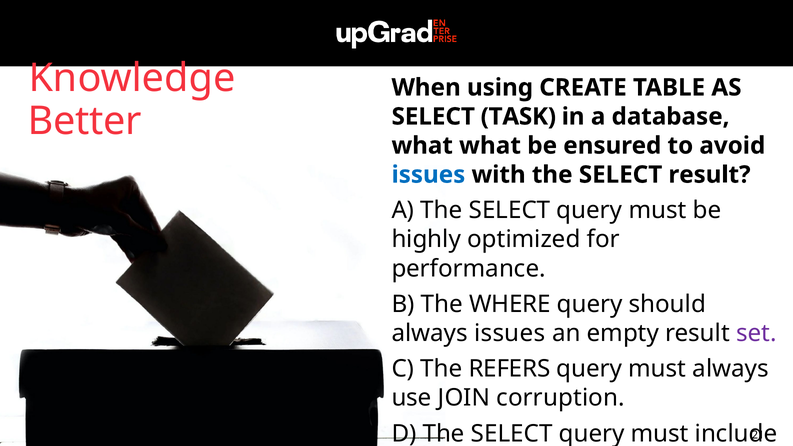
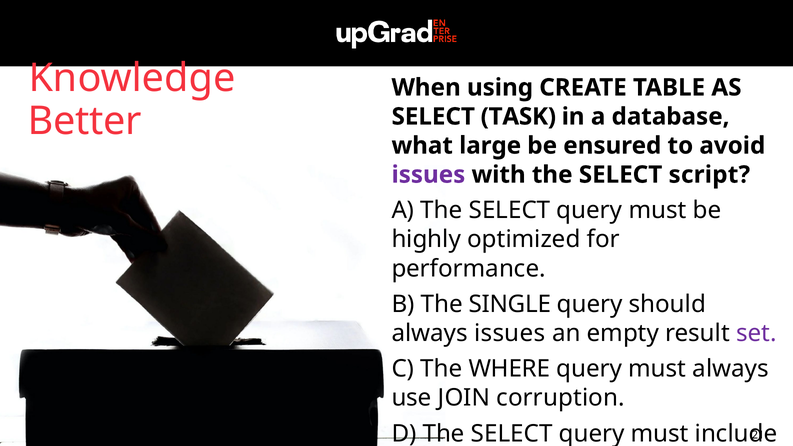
what what: what -> large
issues at (428, 175) colour: blue -> purple
SELECT result: result -> script
WHERE: WHERE -> SINGLE
REFERS: REFERS -> WHERE
